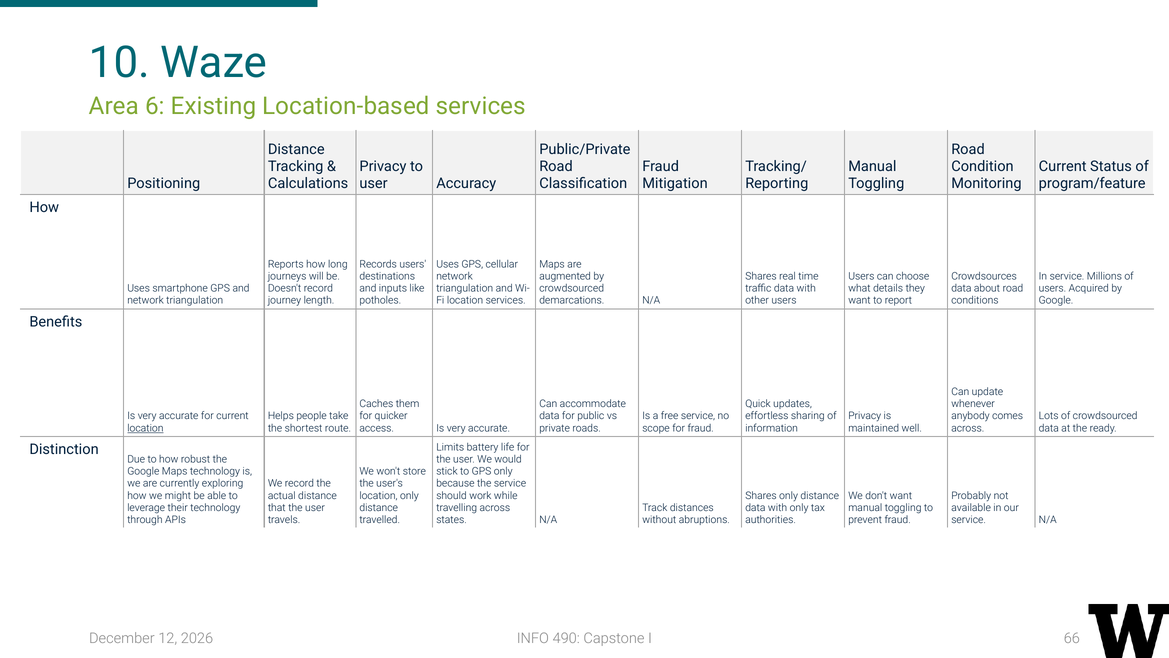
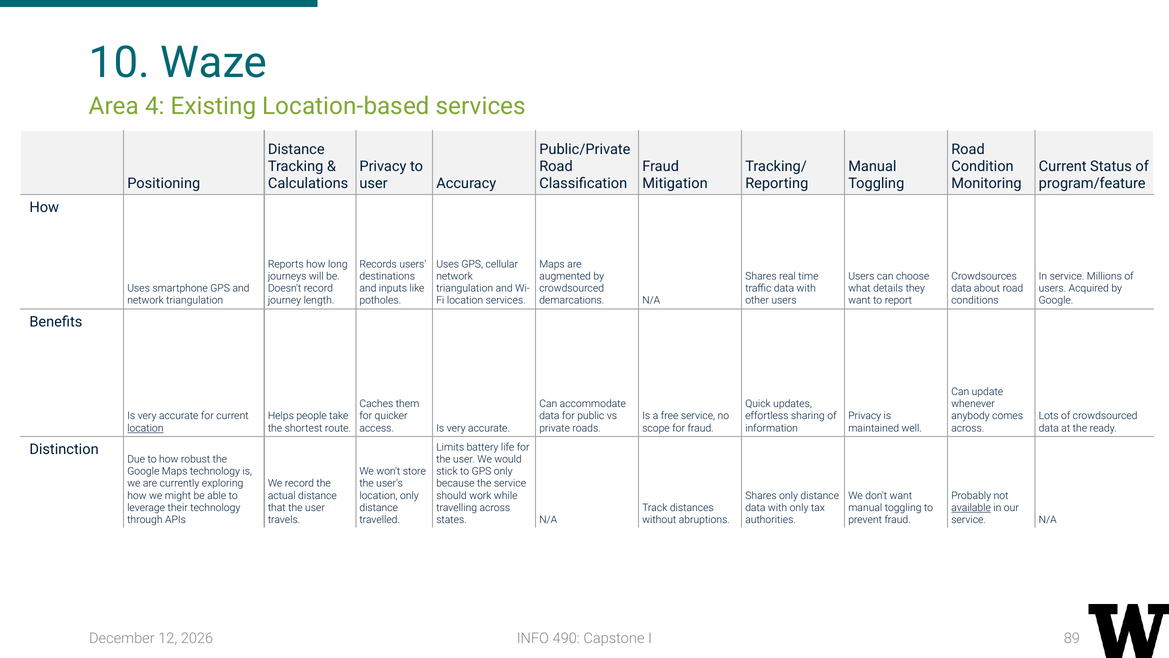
6: 6 -> 4
available underline: none -> present
66: 66 -> 89
